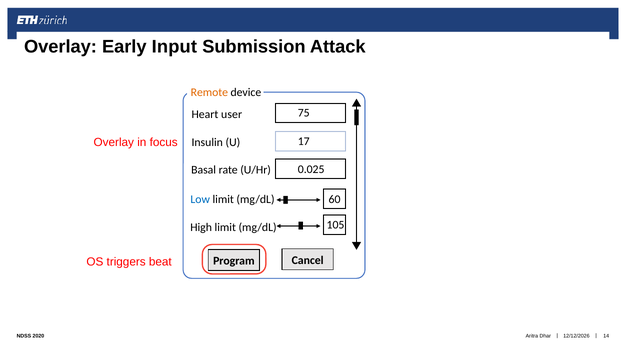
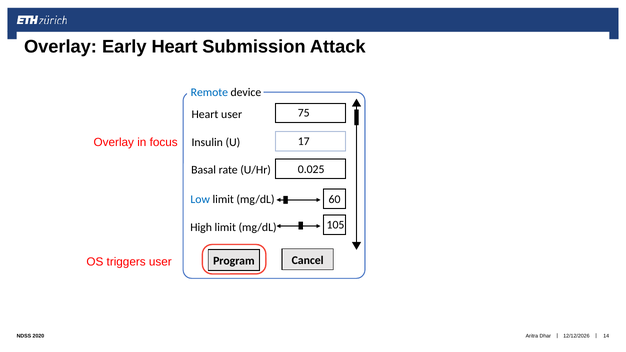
Early Input: Input -> Heart
Remote colour: orange -> blue
triggers beat: beat -> user
